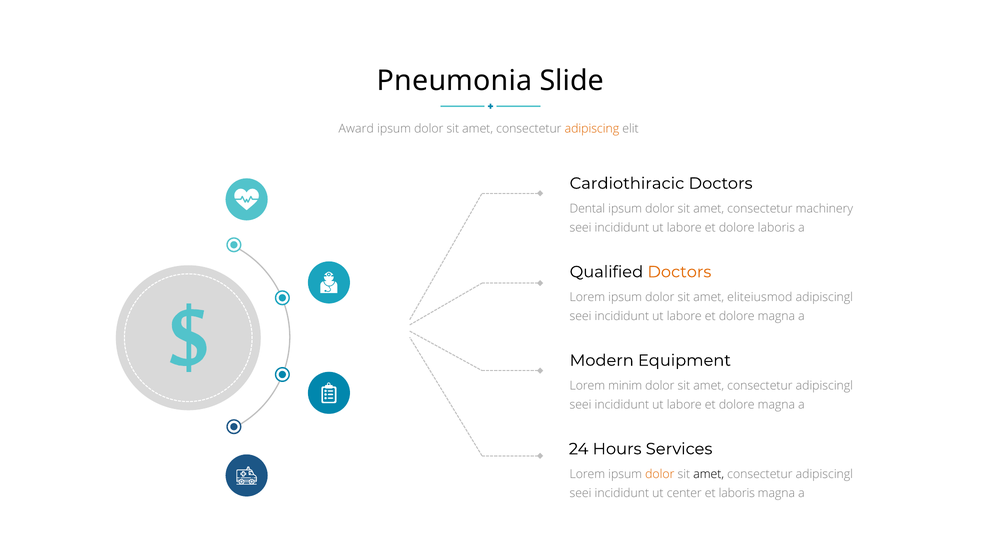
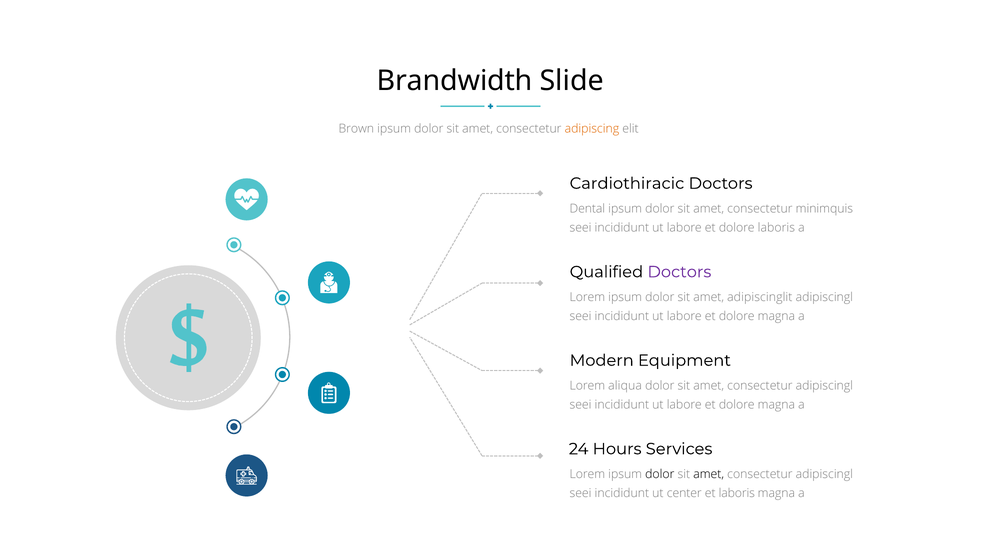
Pneumonia: Pneumonia -> Brandwidth
Award: Award -> Brown
machinery: machinery -> minimquis
Doctors at (679, 272) colour: orange -> purple
eliteiusmod: eliteiusmod -> adipiscinglit
minim: minim -> aliqua
dolor at (660, 474) colour: orange -> black
